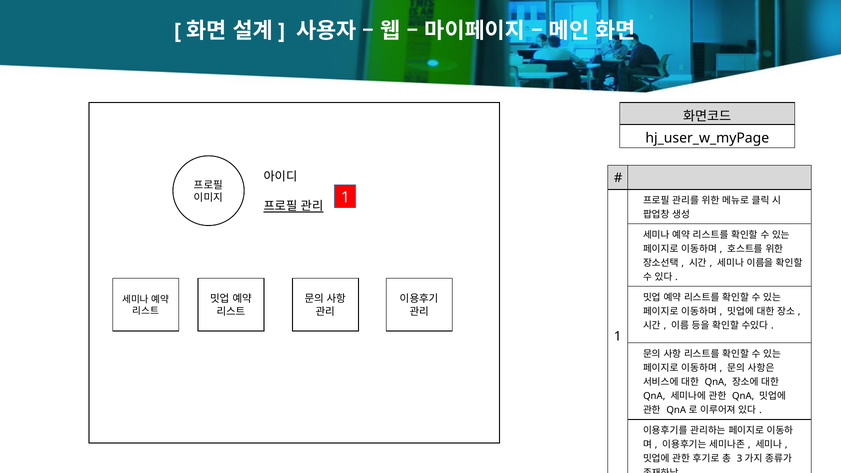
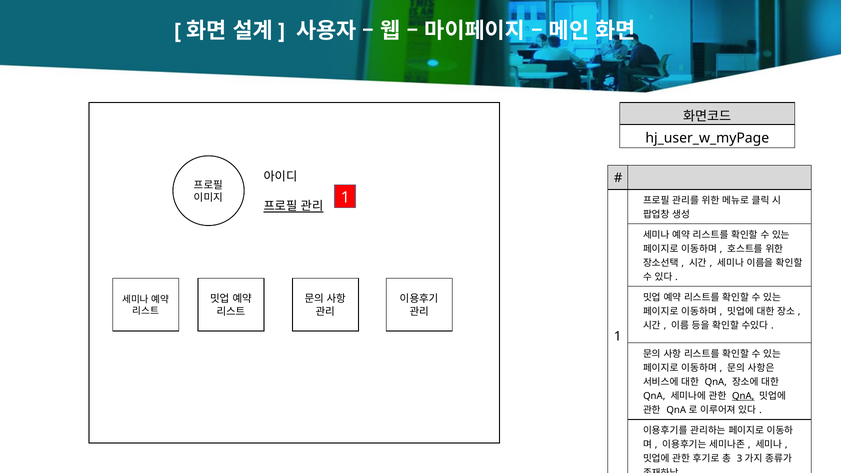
QnA at (743, 396) underline: none -> present
